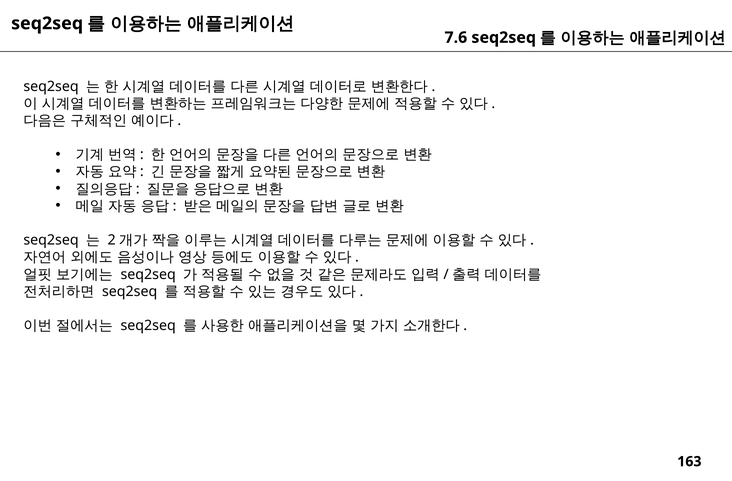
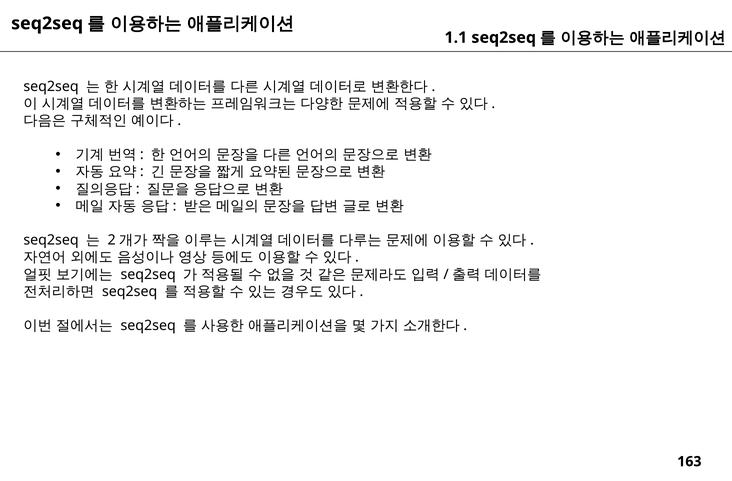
7.6: 7.6 -> 1.1
